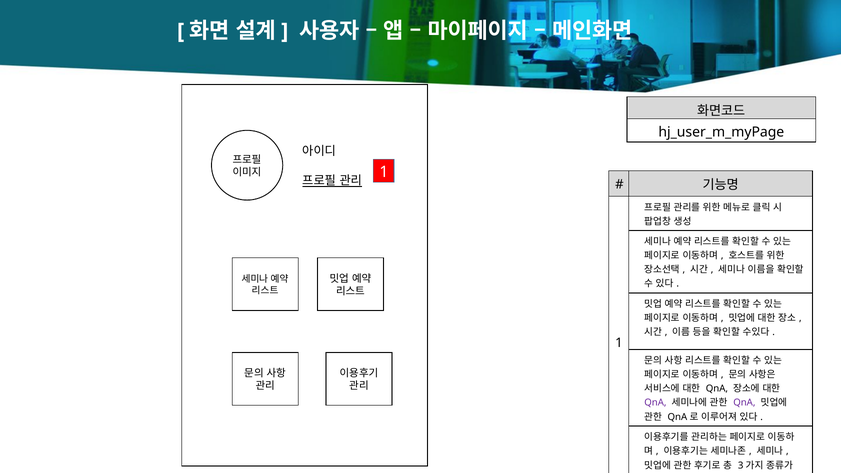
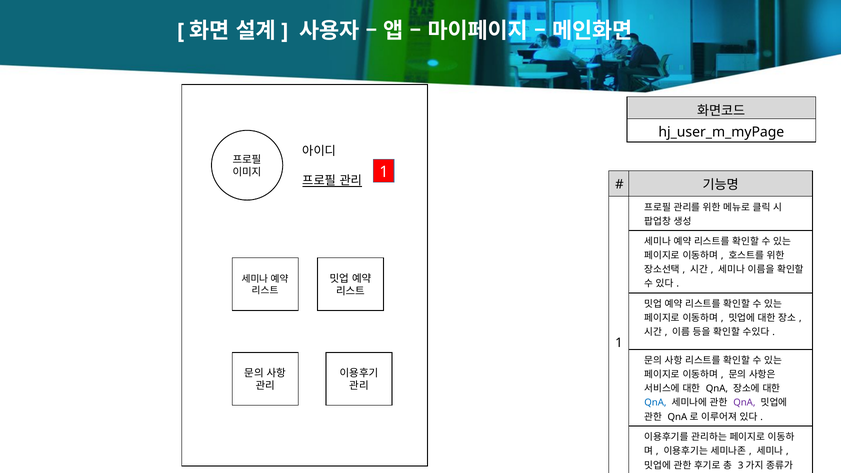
QnA at (655, 403) colour: purple -> blue
